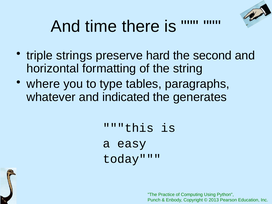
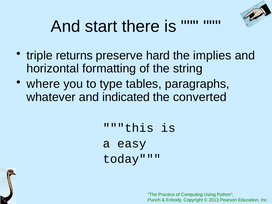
time: time -> start
strings: strings -> returns
second: second -> implies
generates: generates -> converted
